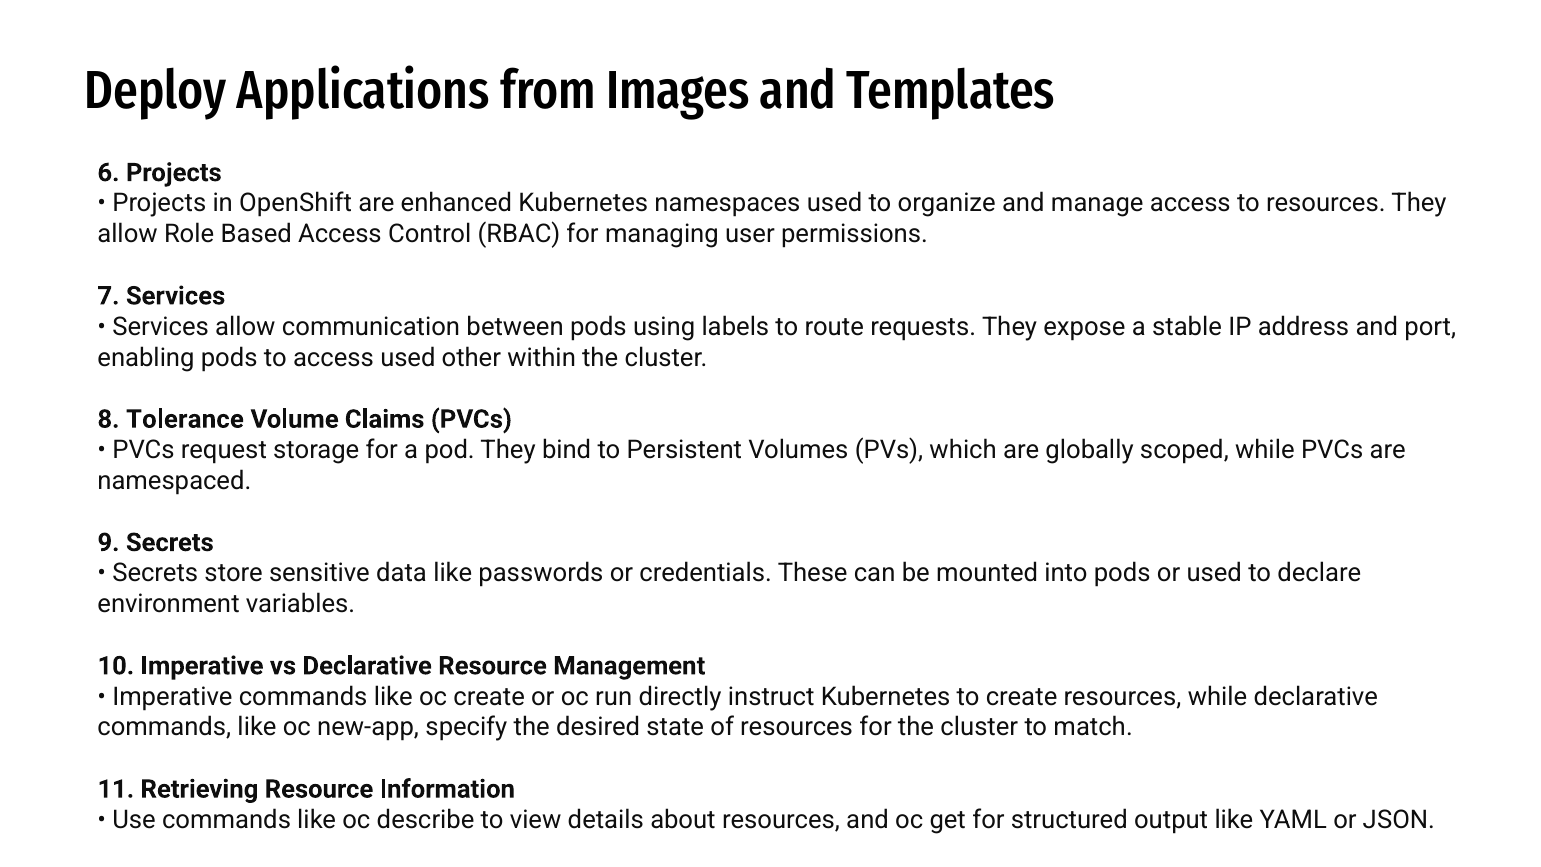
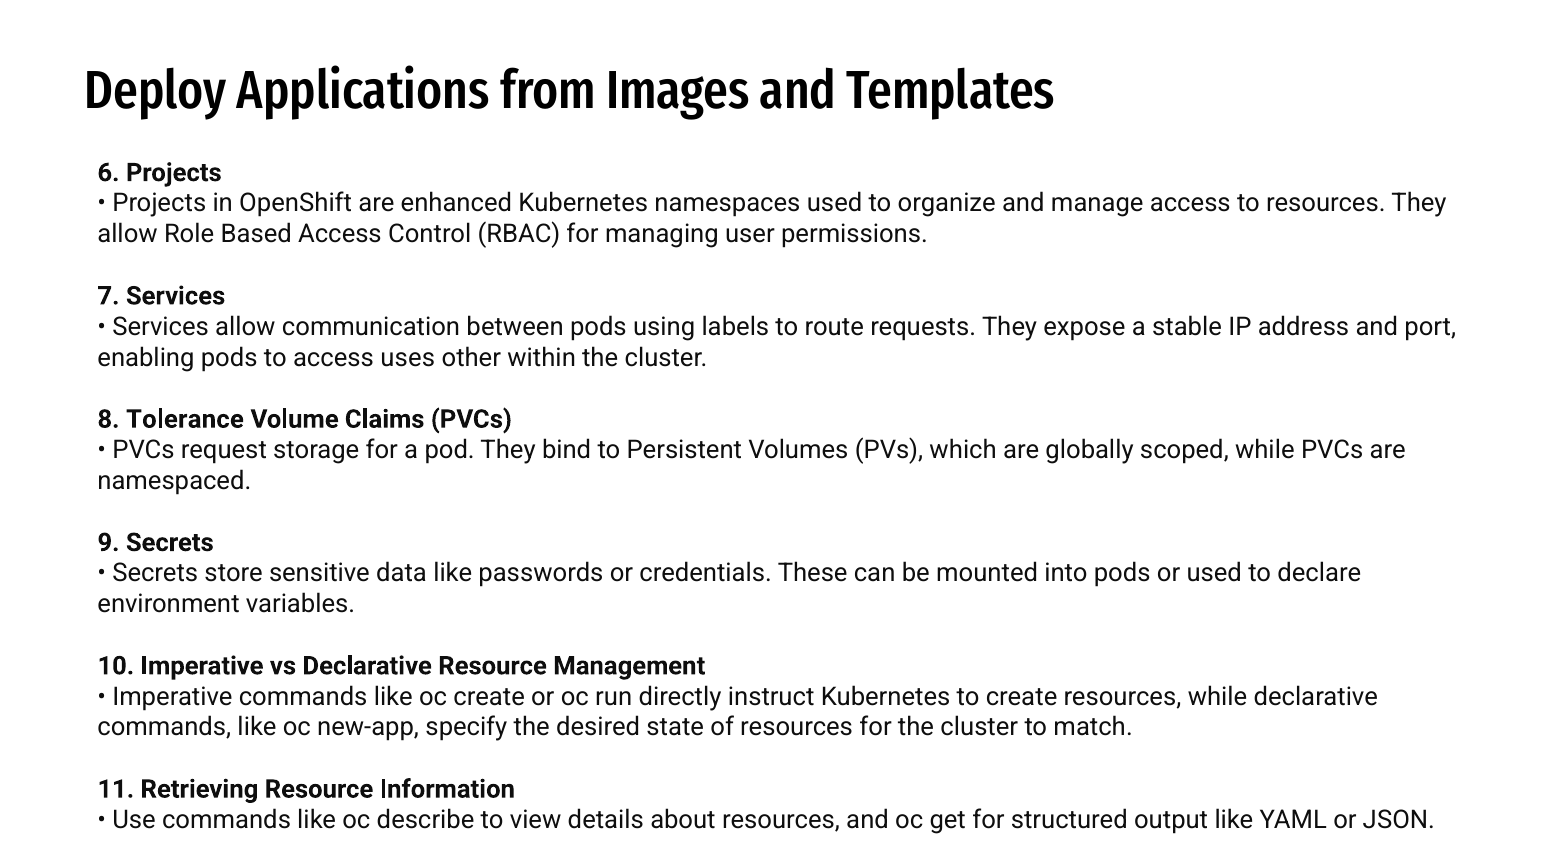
access used: used -> uses
